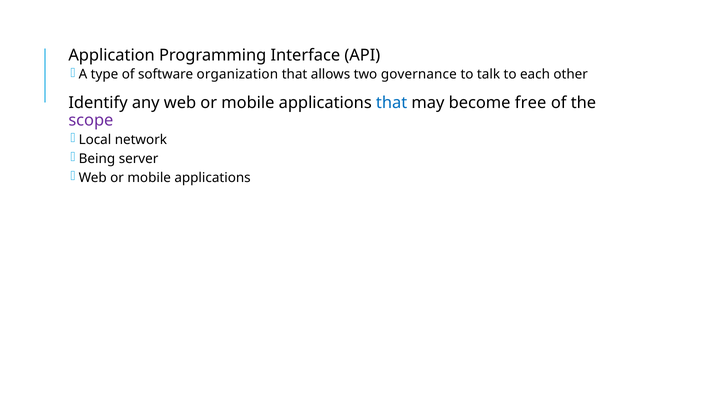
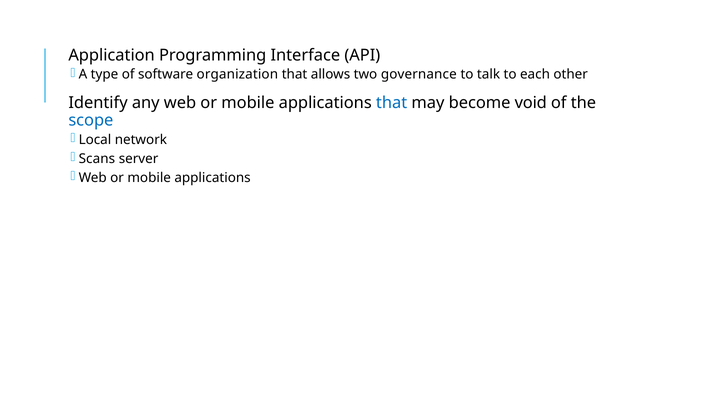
free: free -> void
scope colour: purple -> blue
Being: Being -> Scans
